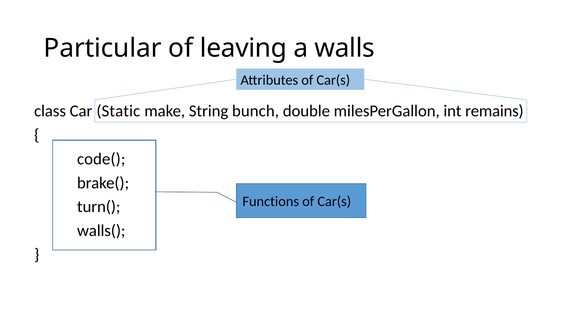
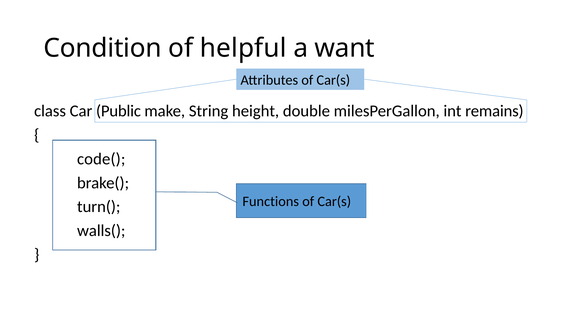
Particular: Particular -> Condition
leaving: leaving -> helpful
walls: walls -> want
Static: Static -> Public
bunch: bunch -> height
